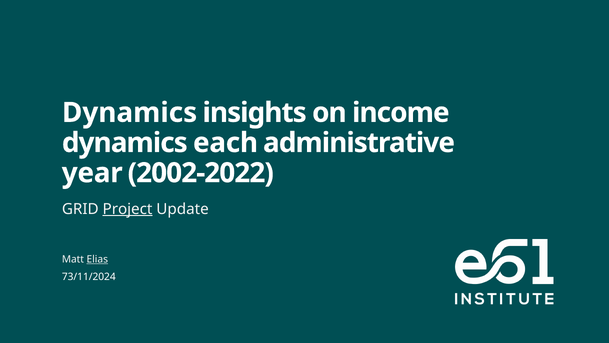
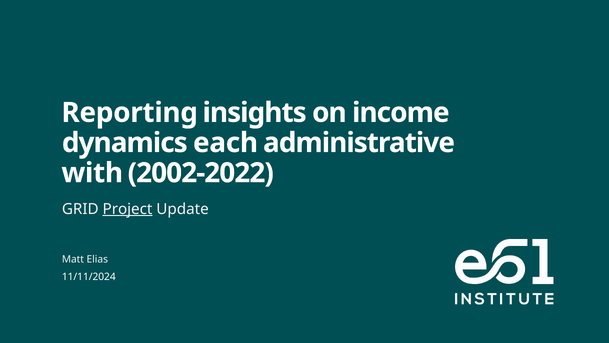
Dynamics at (130, 113): Dynamics -> Reporting
year: year -> with
Elias underline: present -> none
73/11/2024: 73/11/2024 -> 11/11/2024
